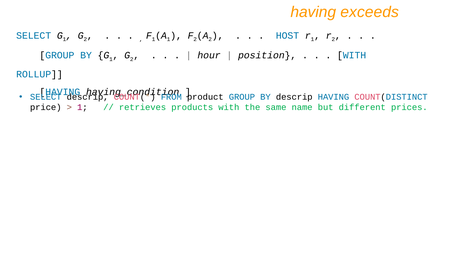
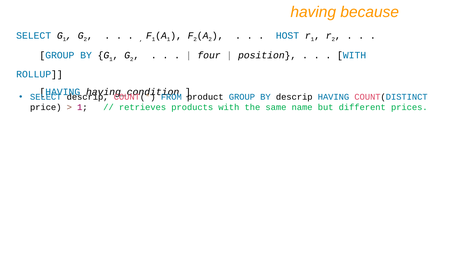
exceeds: exceeds -> because
hour: hour -> four
